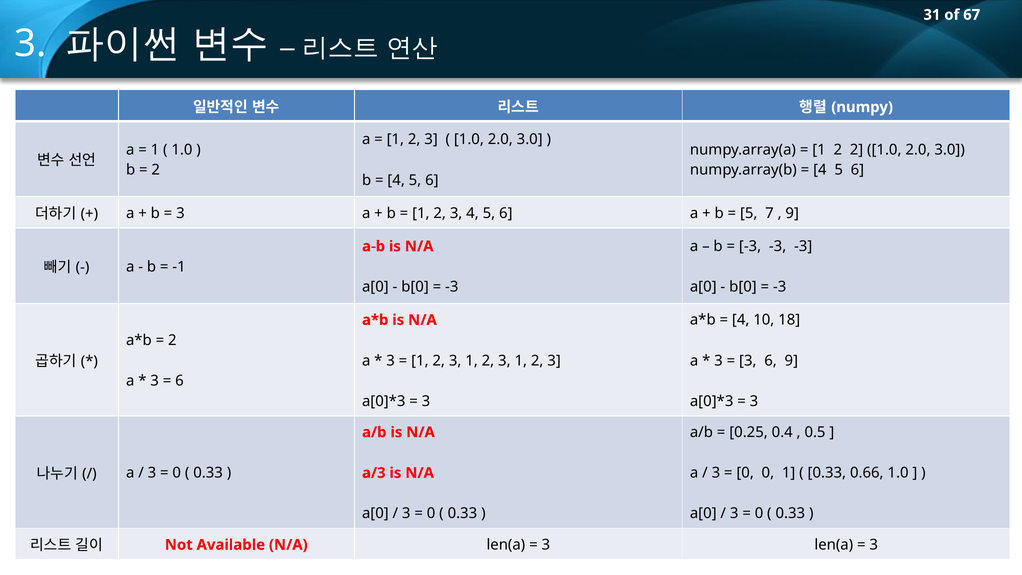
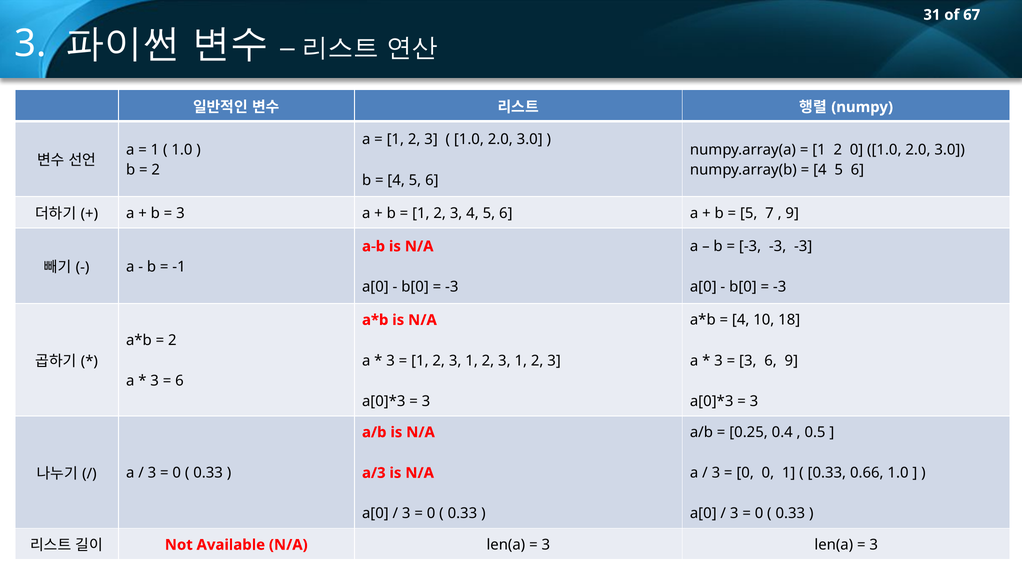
2 2: 2 -> 0
